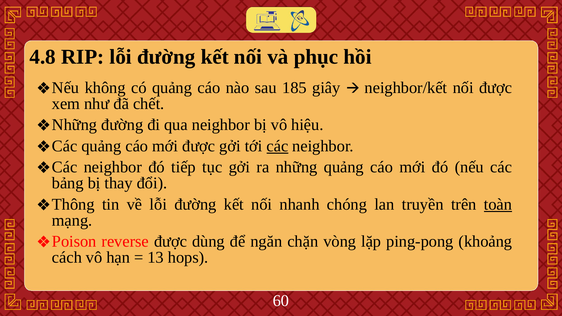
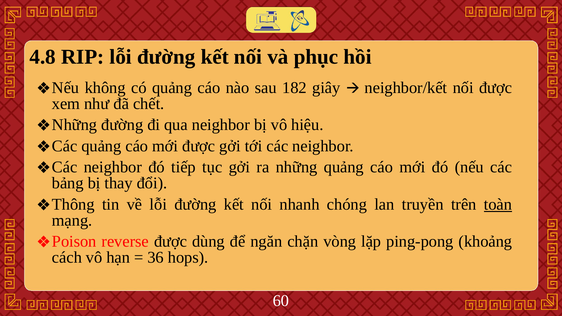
185: 185 -> 182
các at (277, 146) underline: present -> none
13: 13 -> 36
